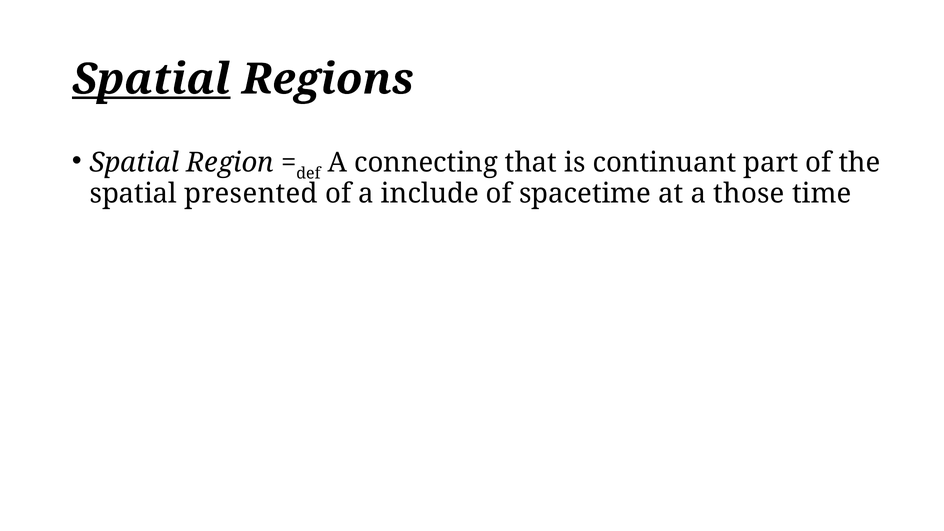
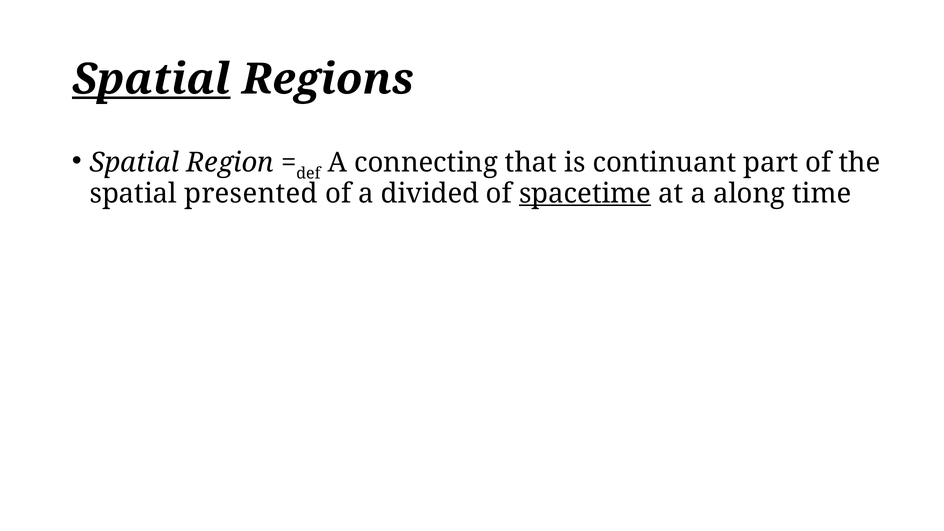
include: include -> divided
spacetime underline: none -> present
those: those -> along
